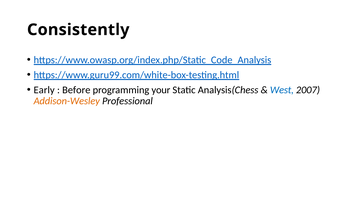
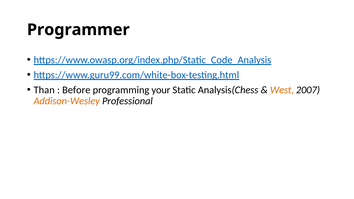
Consistently: Consistently -> Programmer
Early: Early -> Than
West colour: blue -> orange
